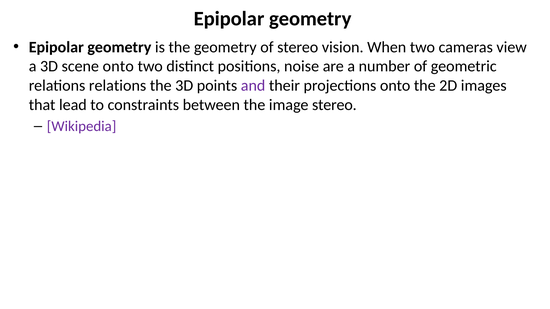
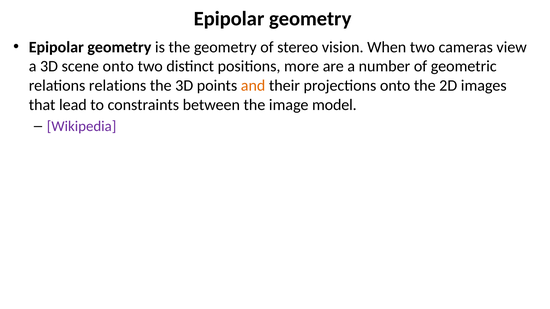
noise: noise -> more
and colour: purple -> orange
image stereo: stereo -> model
